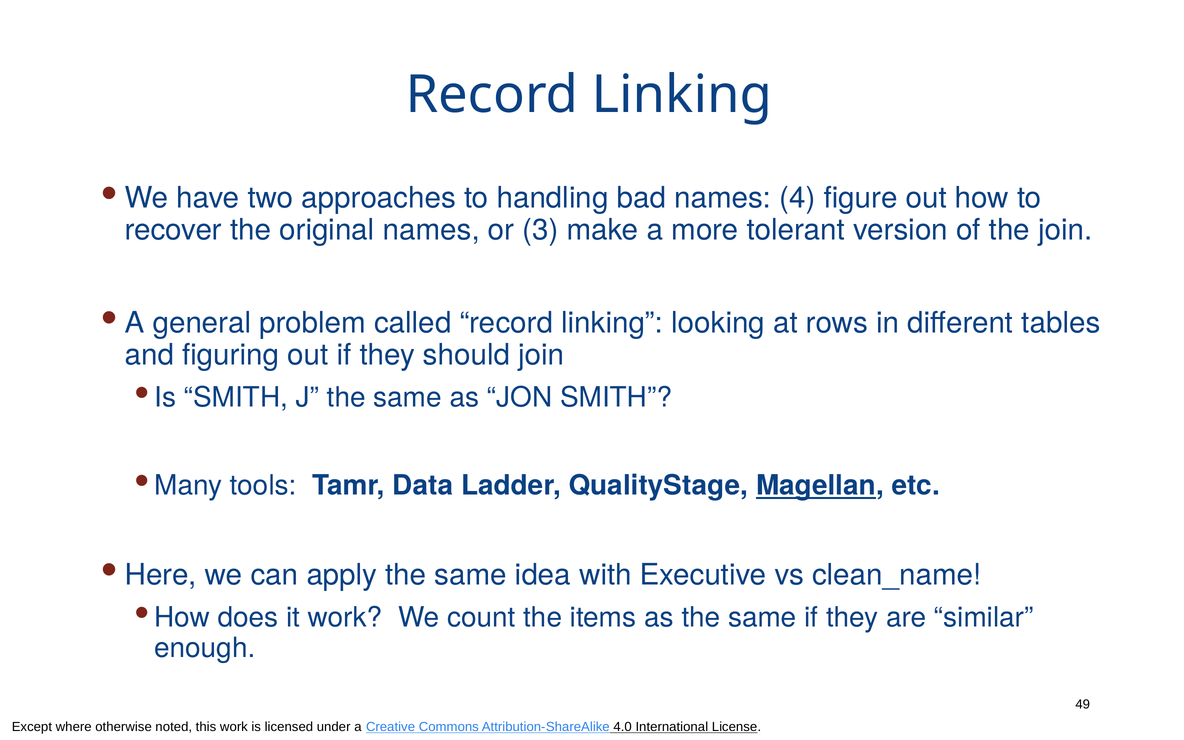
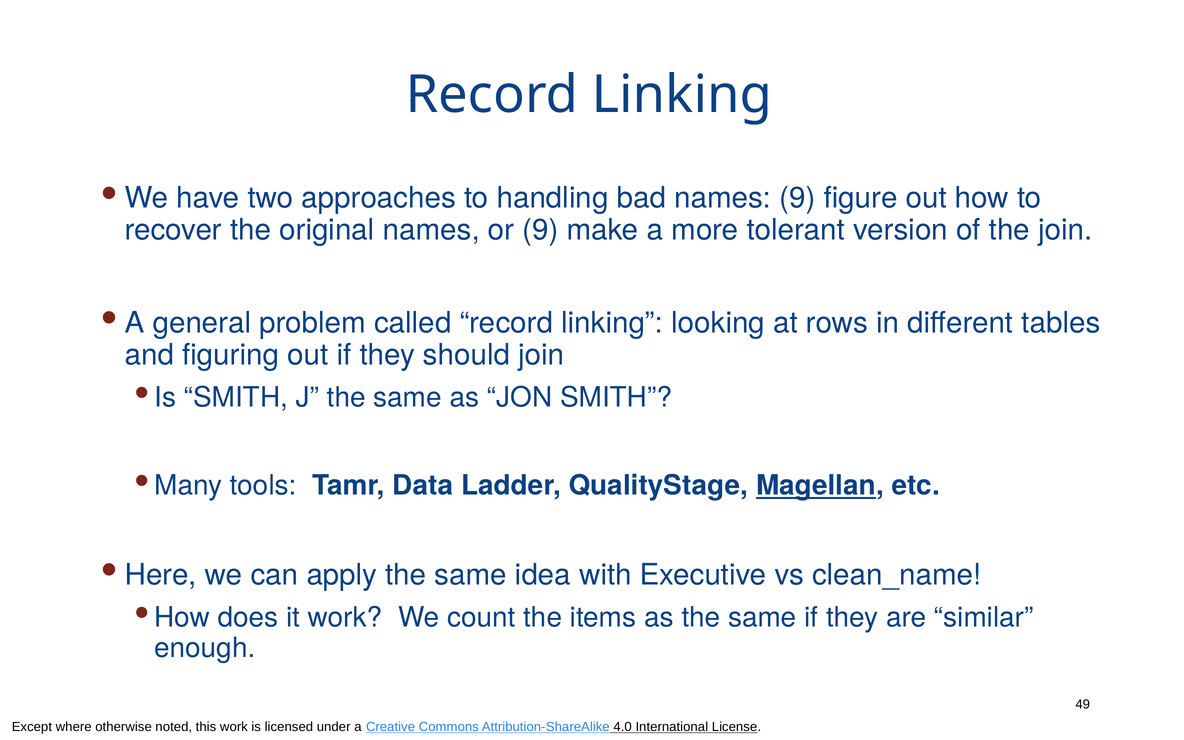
names 4: 4 -> 9
or 3: 3 -> 9
